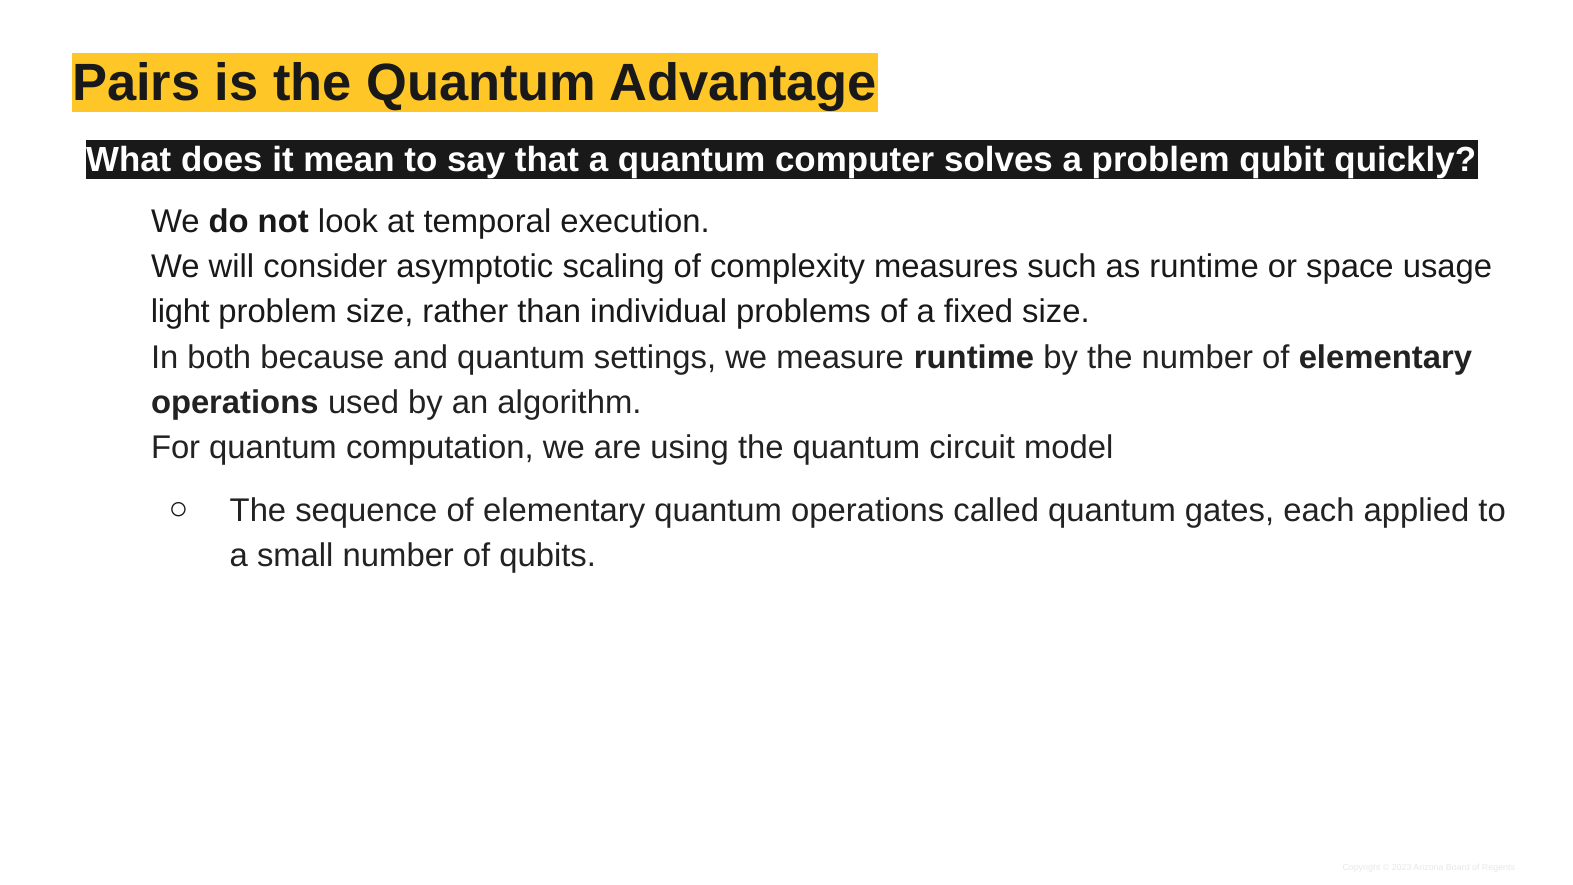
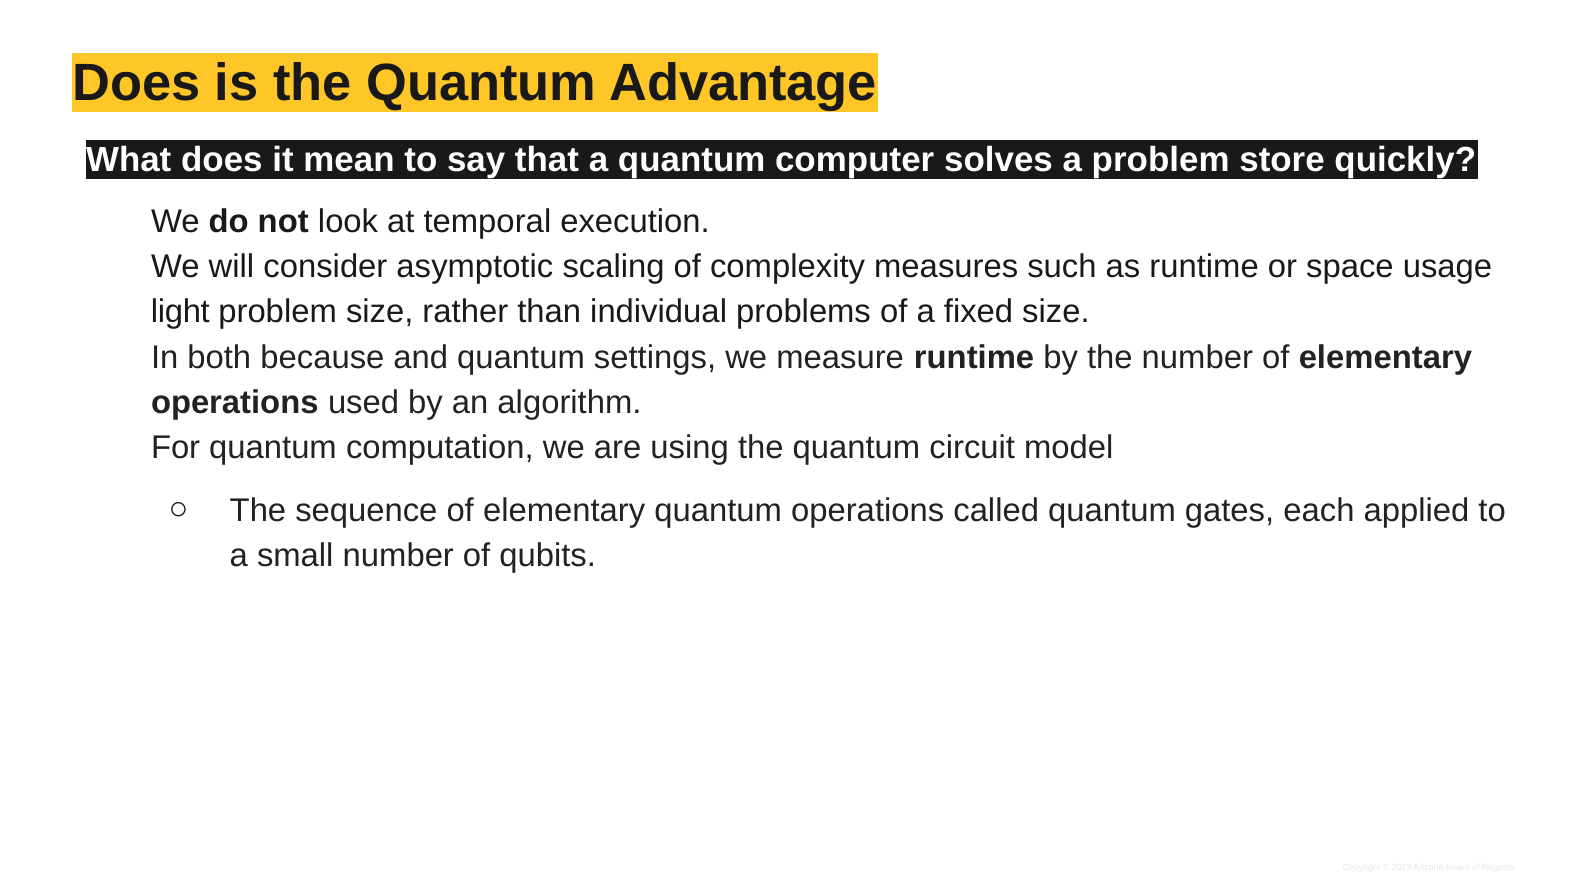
Pairs at (136, 83): Pairs -> Does
qubit: qubit -> store
